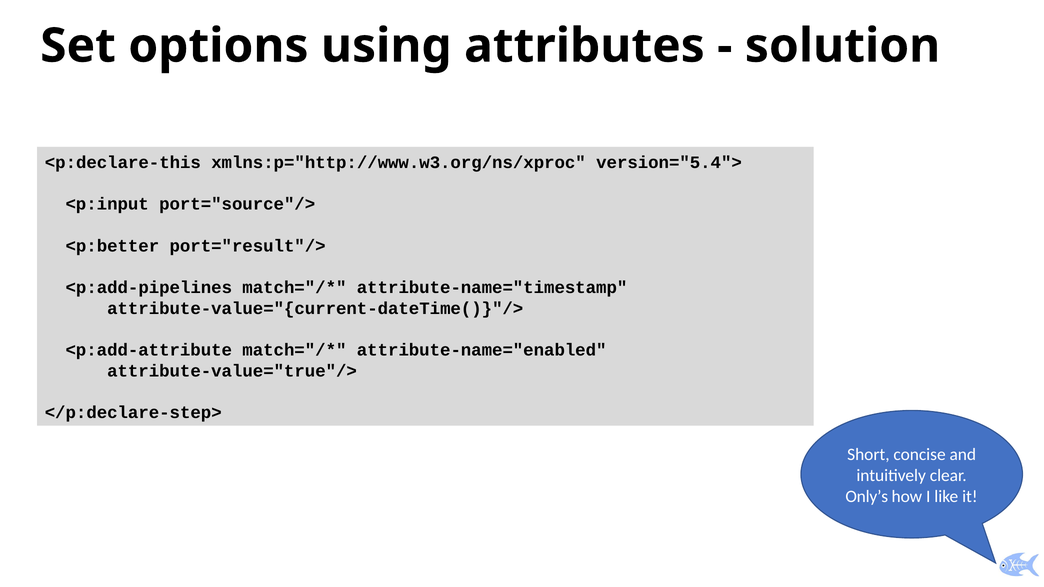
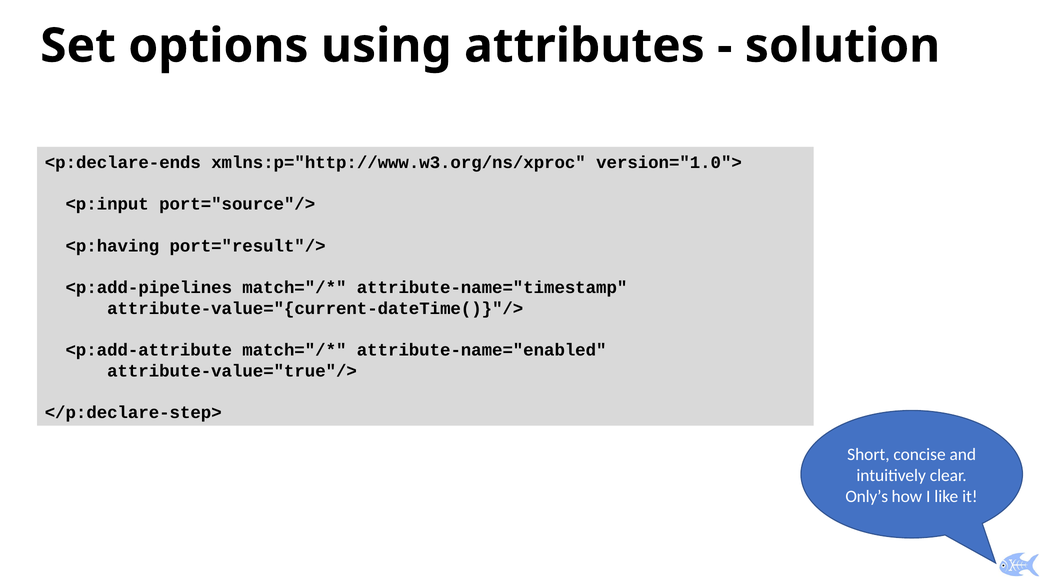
<p:declare-this: <p:declare-this -> <p:declare-ends
version="5.4">: version="5.4"> -> version="1.0">
<p:better: <p:better -> <p:having
